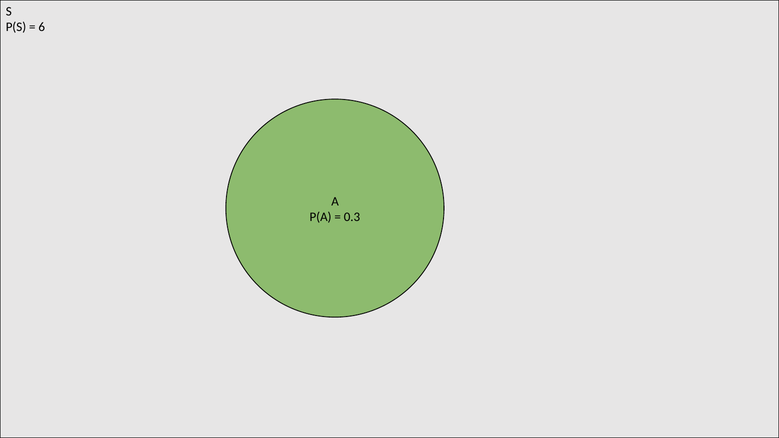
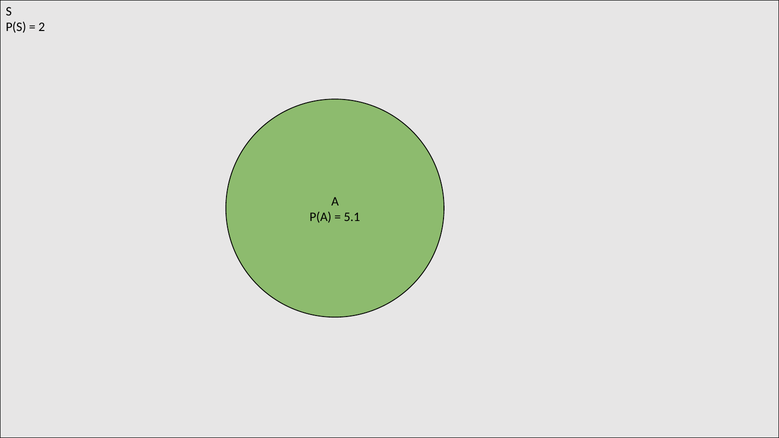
6: 6 -> 2
0.3: 0.3 -> 5.1
